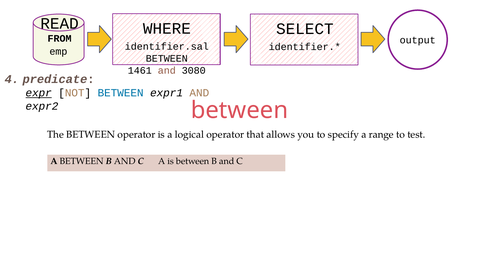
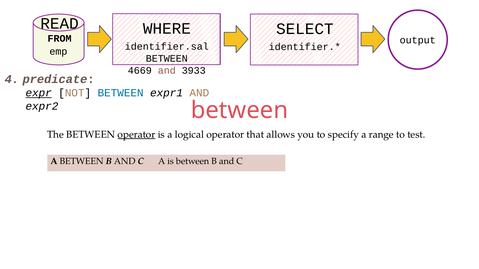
1461: 1461 -> 4669
3080: 3080 -> 3933
operator at (136, 135) underline: none -> present
